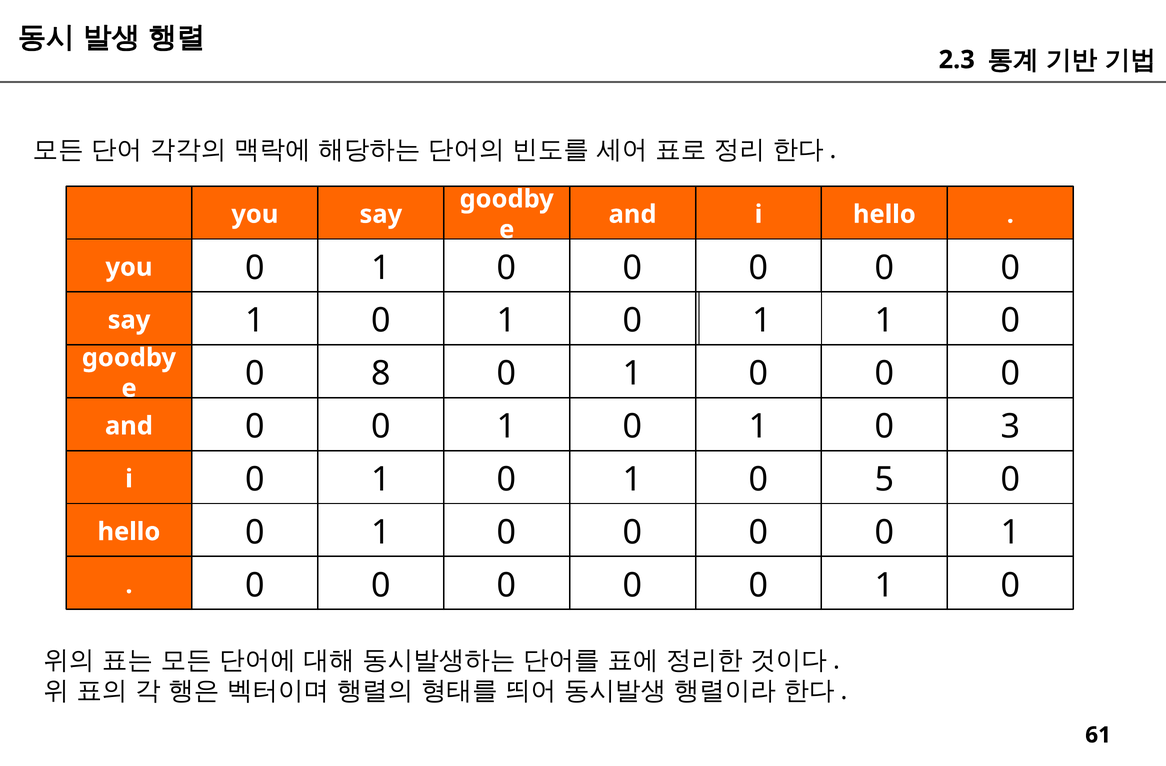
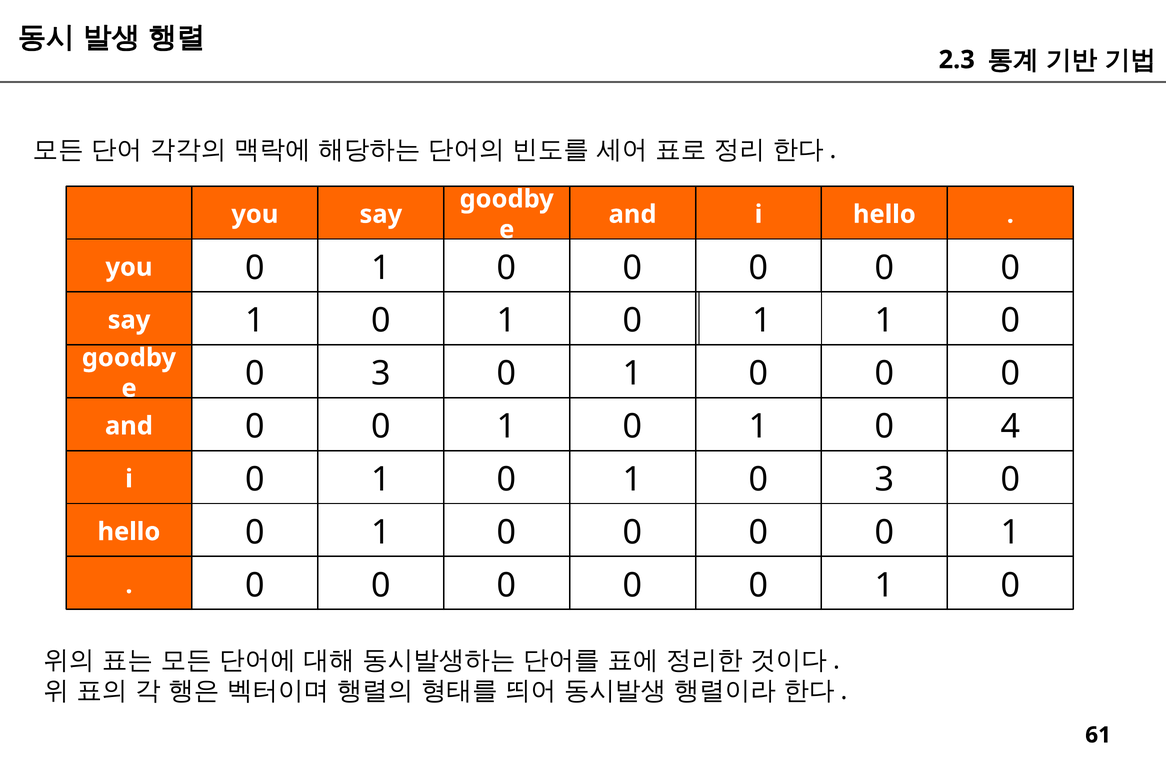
8 at (381, 374): 8 -> 3
3: 3 -> 4
1 0 5: 5 -> 3
